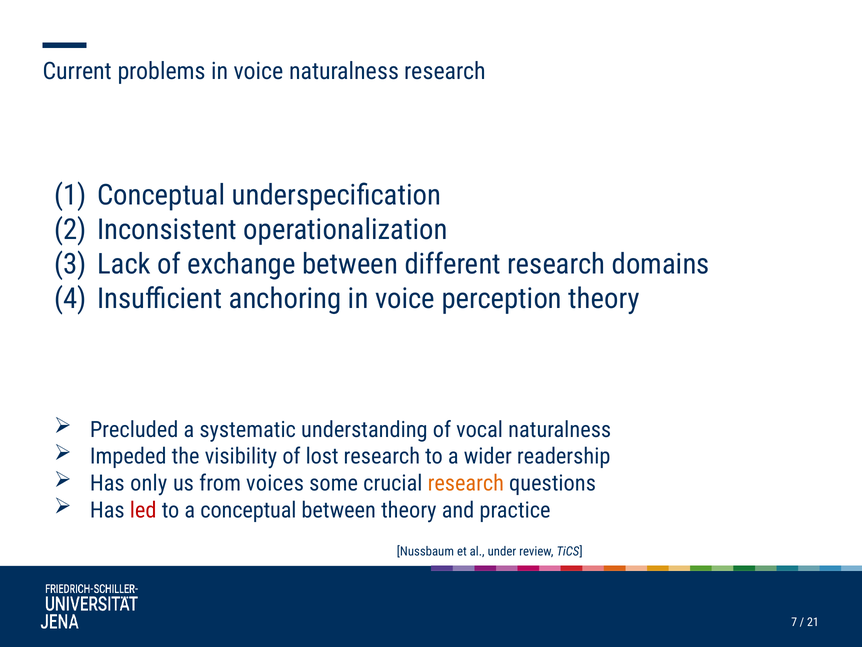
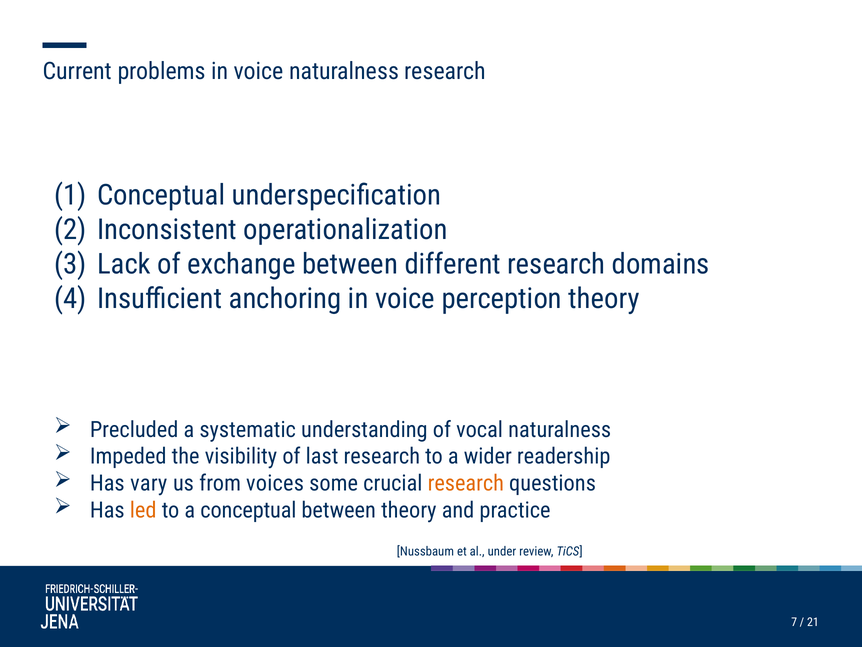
lost: lost -> last
only: only -> vary
led colour: red -> orange
